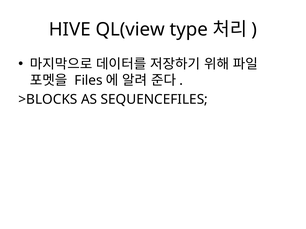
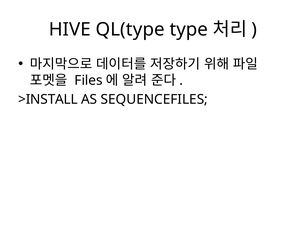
QL(view: QL(view -> QL(type
>BLOCKS: >BLOCKS -> >INSTALL
